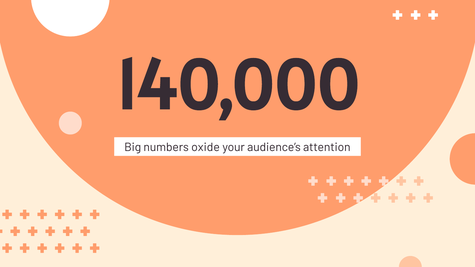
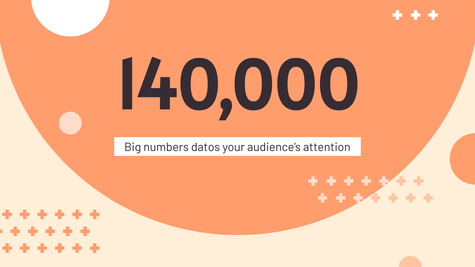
oxide: oxide -> datos
